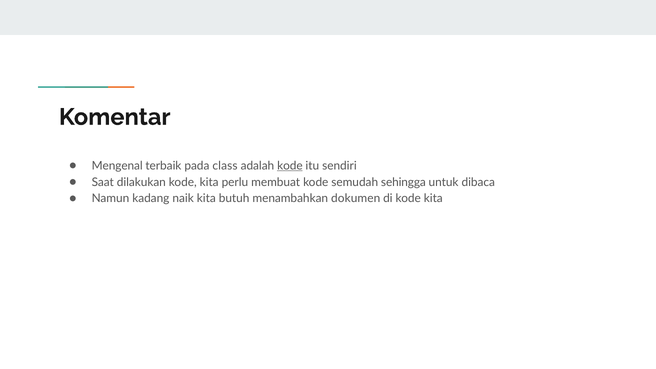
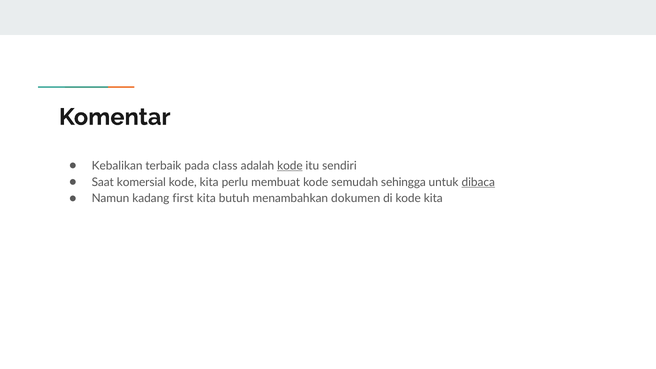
Mengenal: Mengenal -> Kebalikan
dilakukan: dilakukan -> komersial
dibaca underline: none -> present
naik: naik -> first
